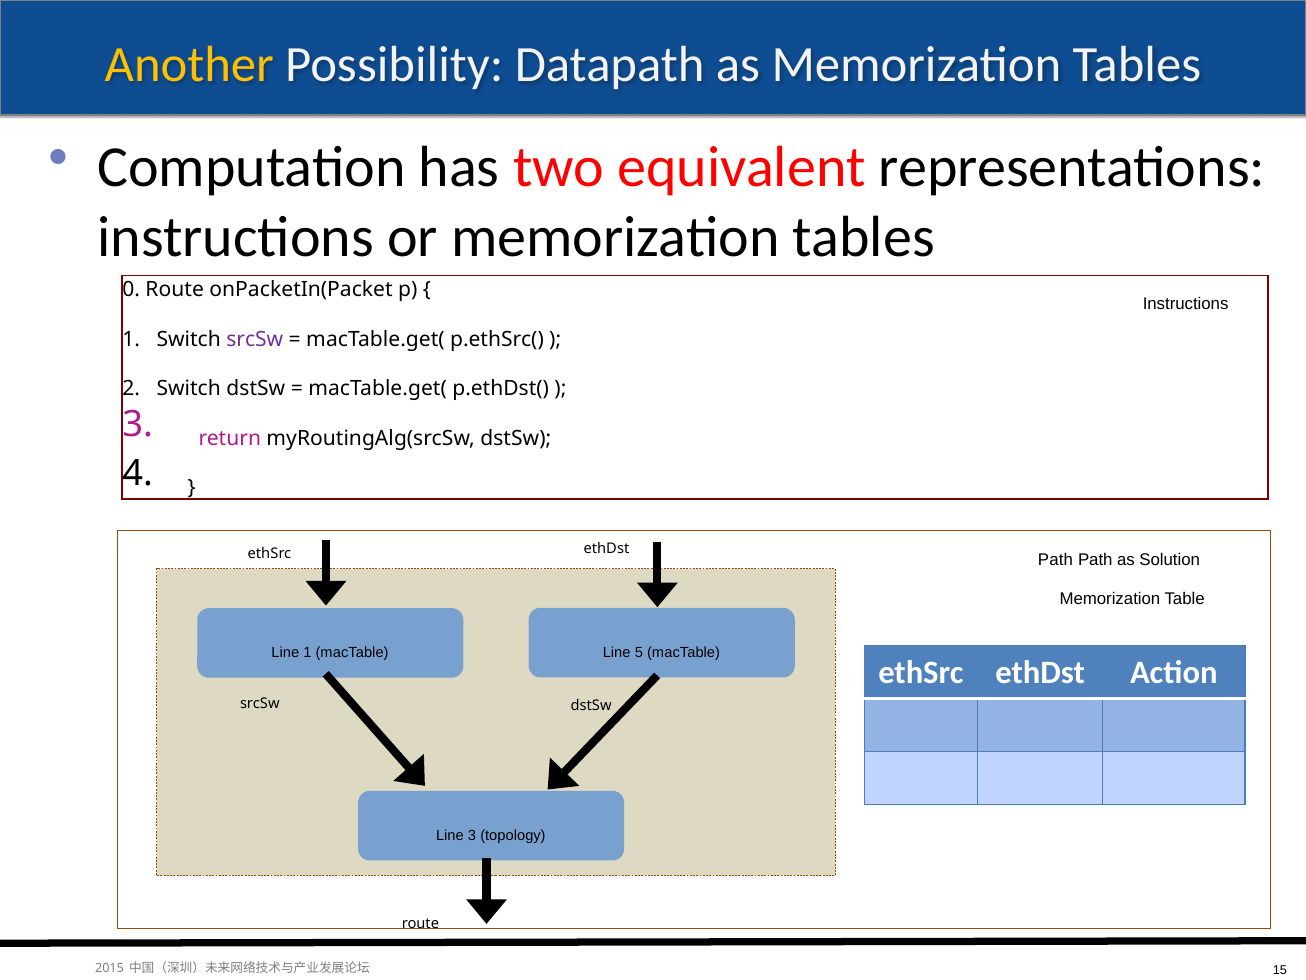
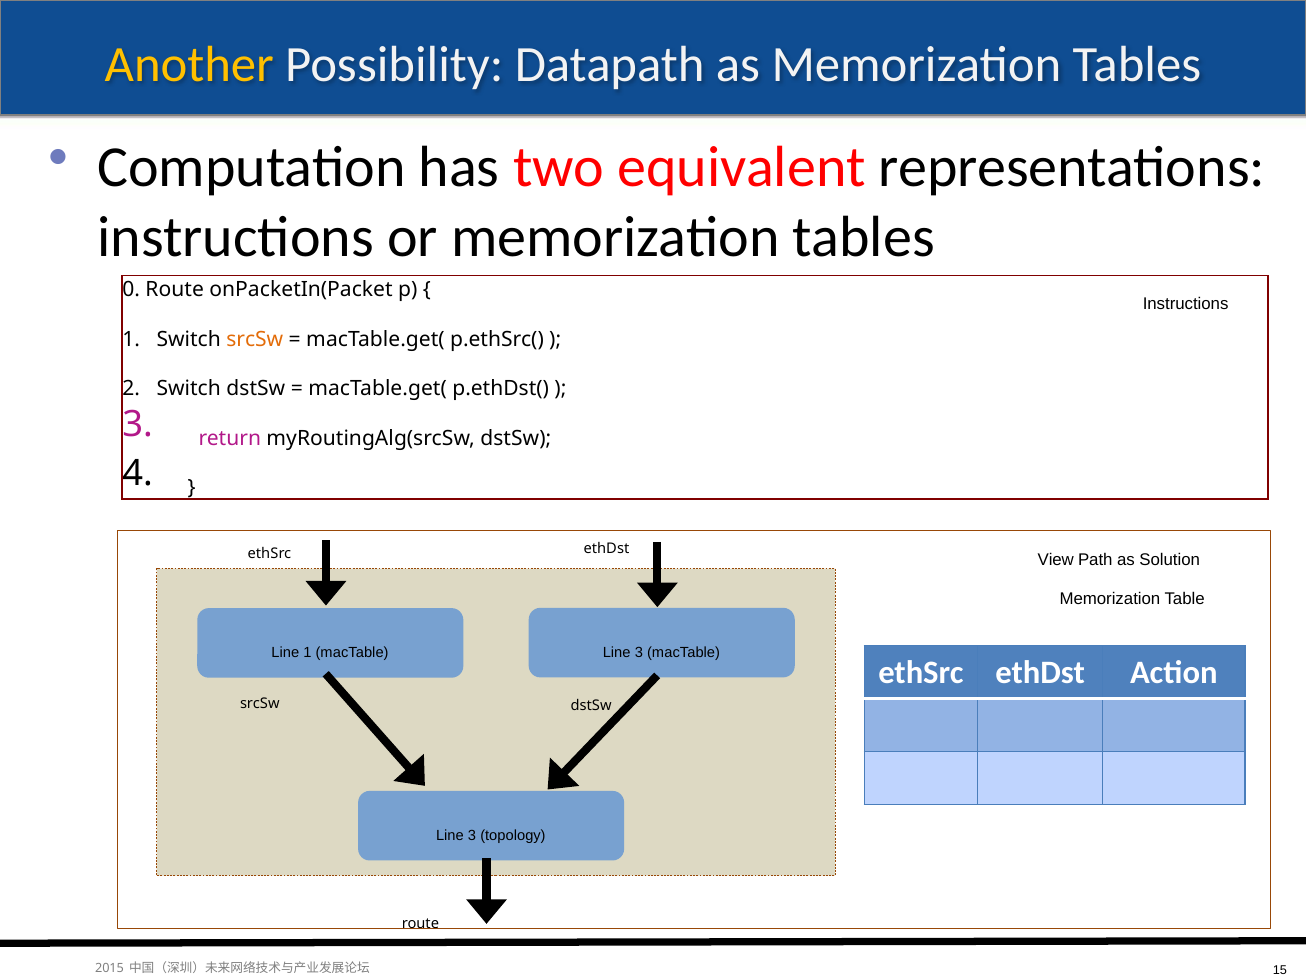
srcSw at (255, 339) colour: purple -> orange
Path at (1056, 559): Path -> View
5 at (639, 652): 5 -> 3
